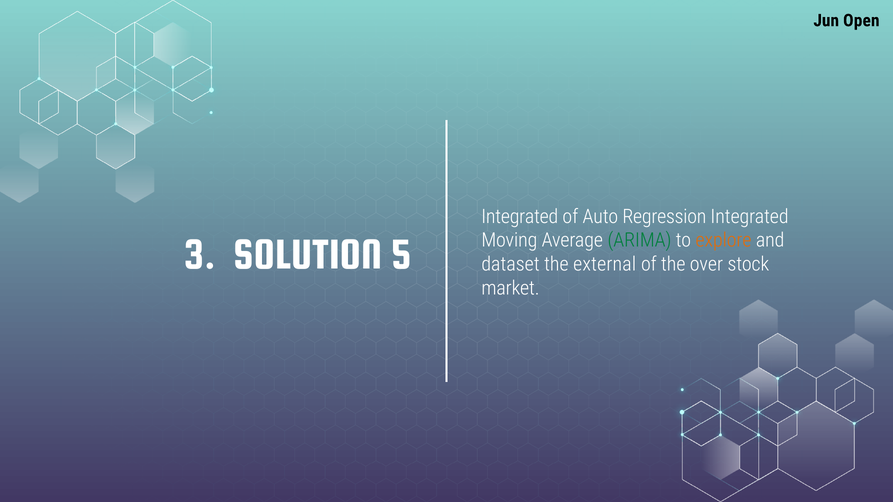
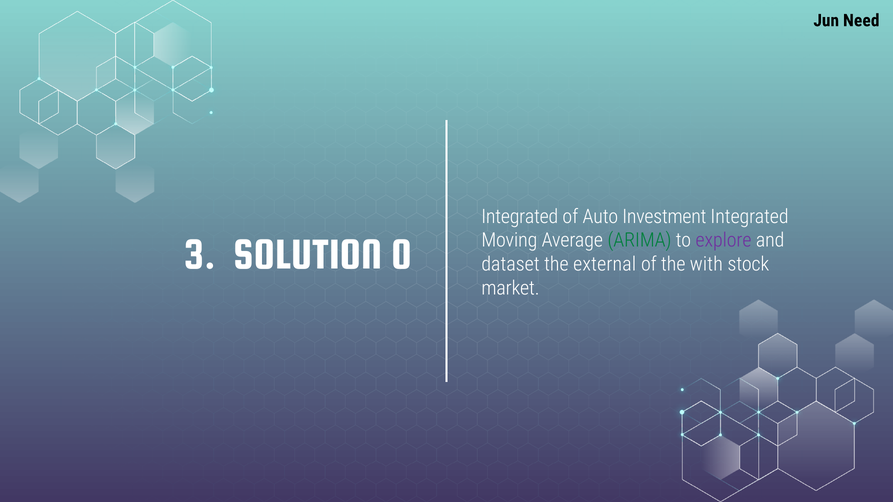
Open: Open -> Need
Regression: Regression -> Investment
explore colour: orange -> purple
5: 5 -> 0
over: over -> with
